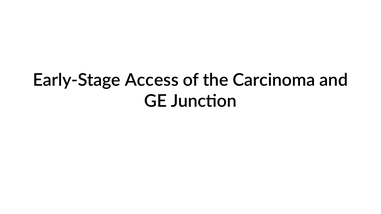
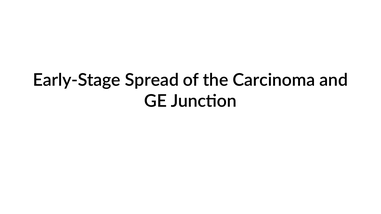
Access: Access -> Spread
